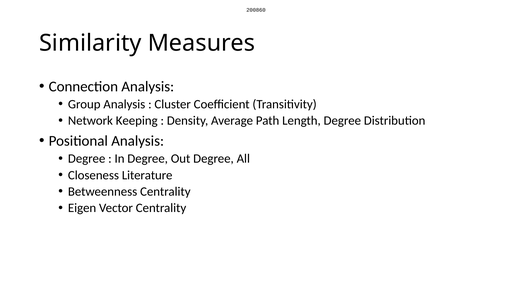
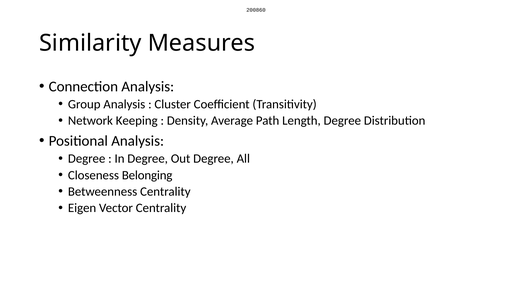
Literature: Literature -> Belonging
